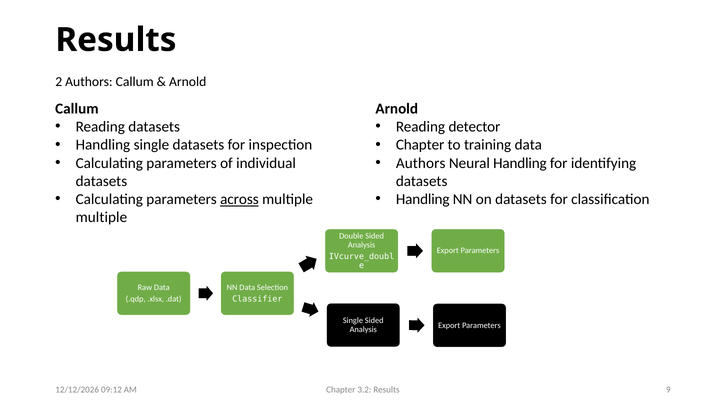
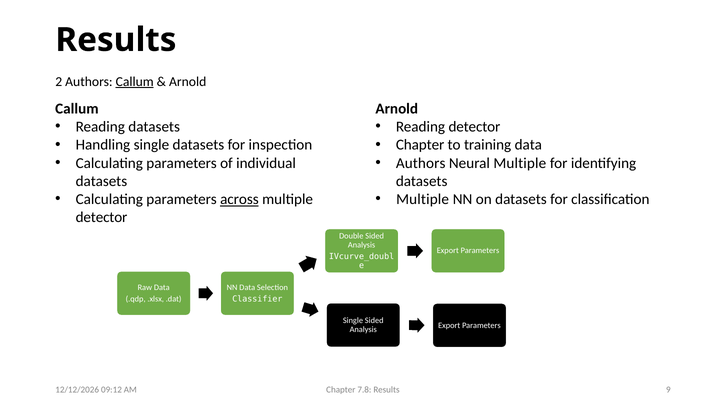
Callum at (135, 82) underline: none -> present
Neural Handling: Handling -> Multiple
Handling at (423, 200): Handling -> Multiple
multiple at (101, 218): multiple -> detector
3.2: 3.2 -> 7.8
